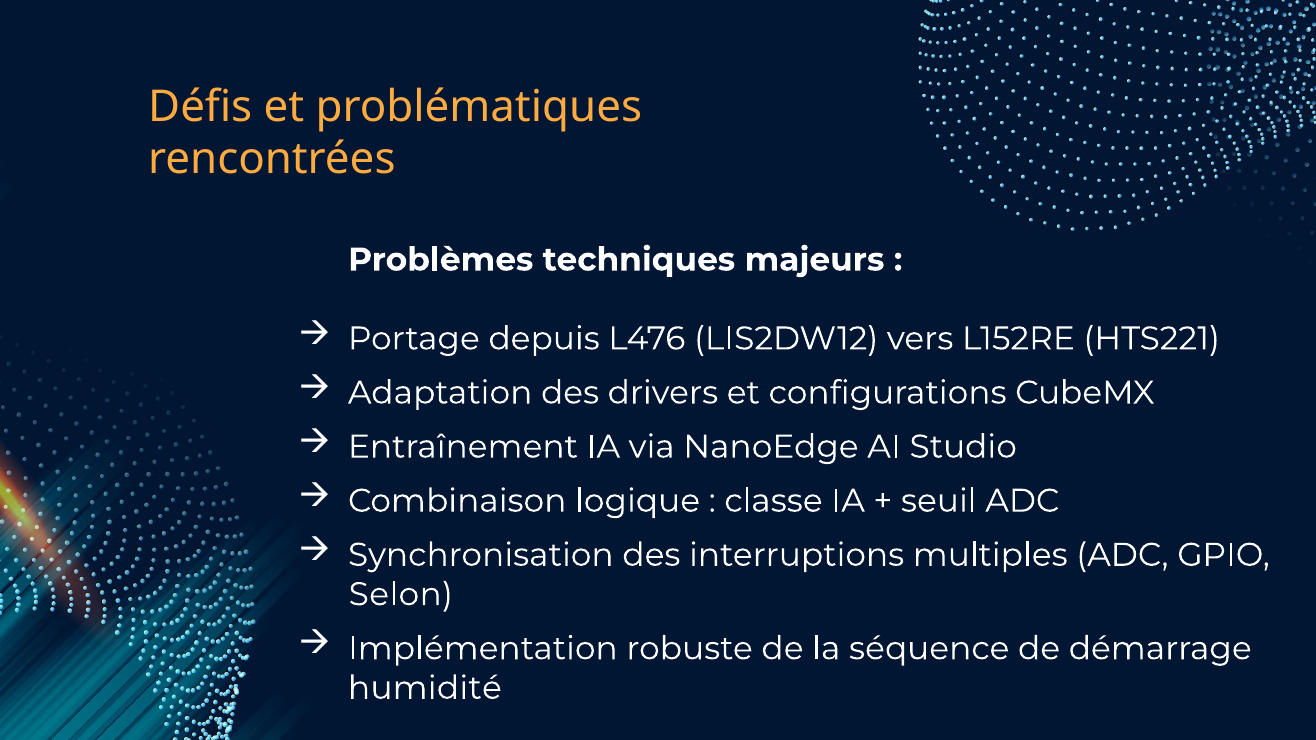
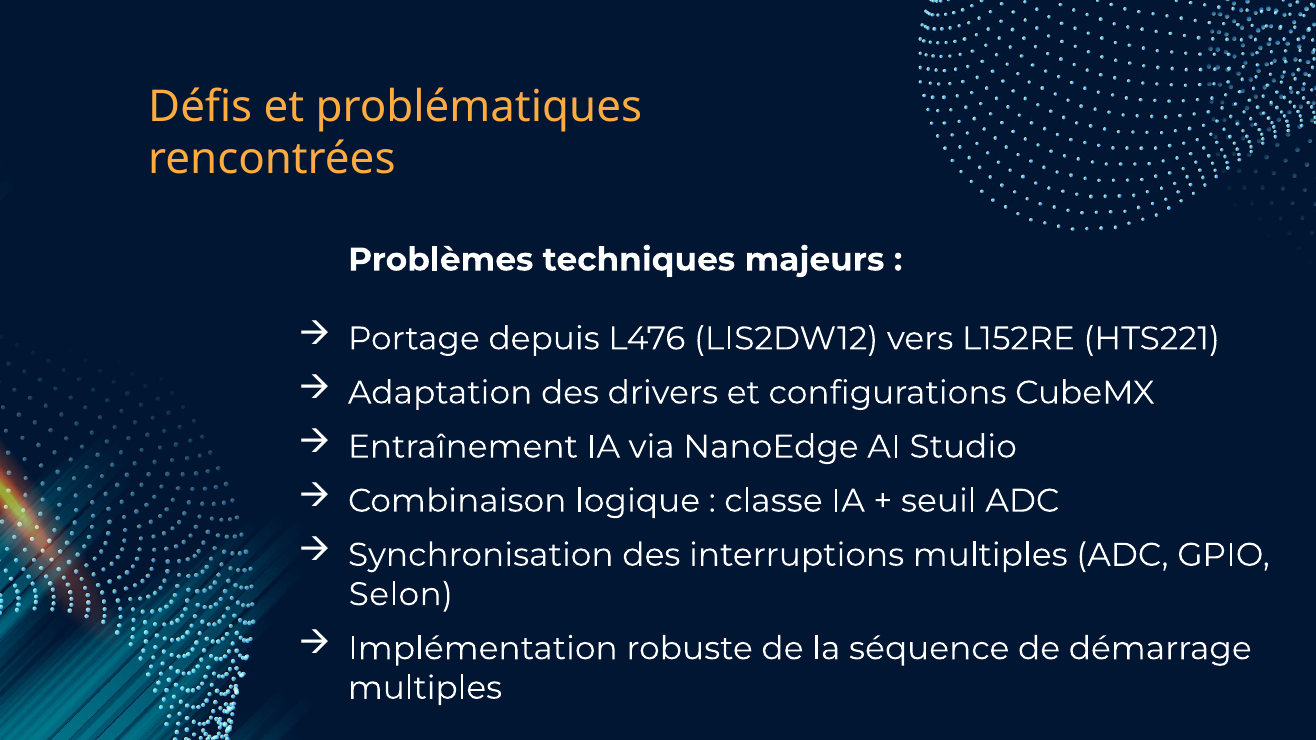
humidité at (425, 688): humidité -> multiples
